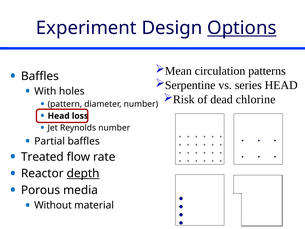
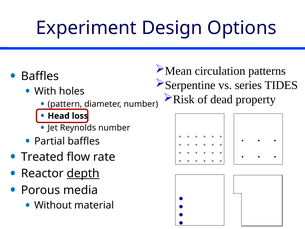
Options underline: present -> none
series HEAD: HEAD -> TIDES
chlorine: chlorine -> property
